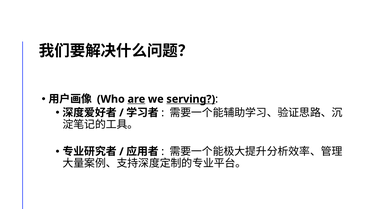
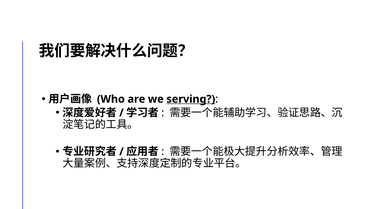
are underline: present -> none
